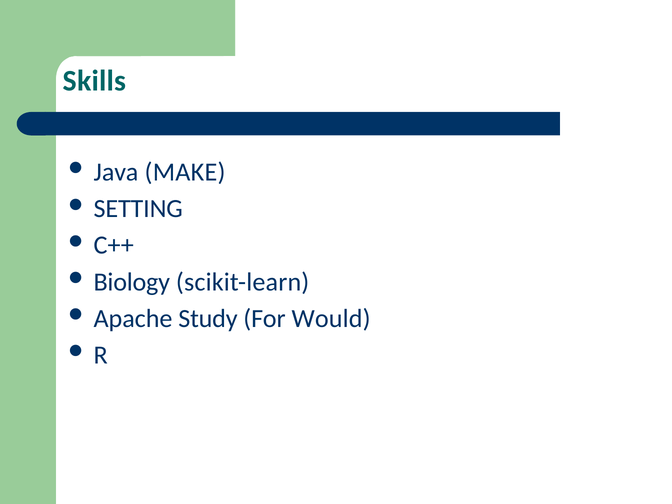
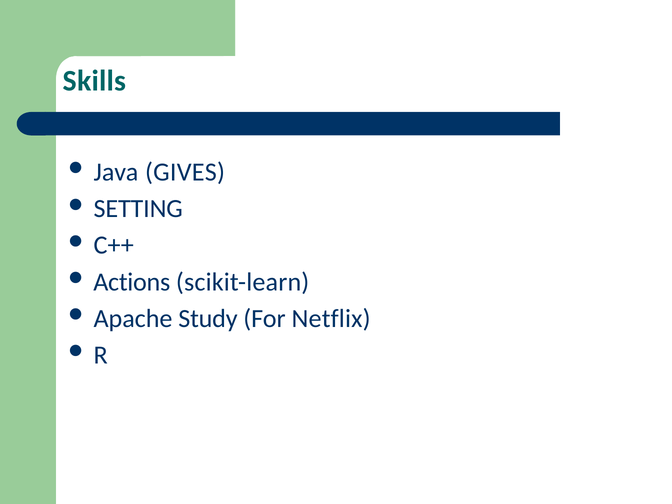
MAKE: MAKE -> GIVES
Biology: Biology -> Actions
Would: Would -> Netflix
